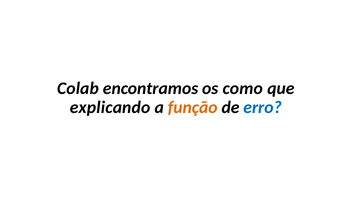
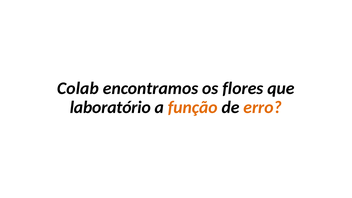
como: como -> flores
explicando: explicando -> laboratório
erro colour: blue -> orange
